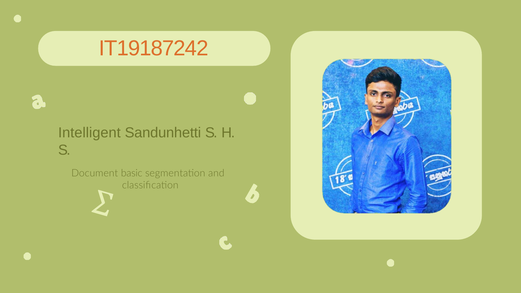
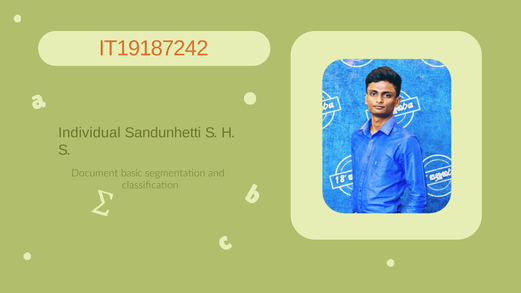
Intelligent: Intelligent -> Individual
